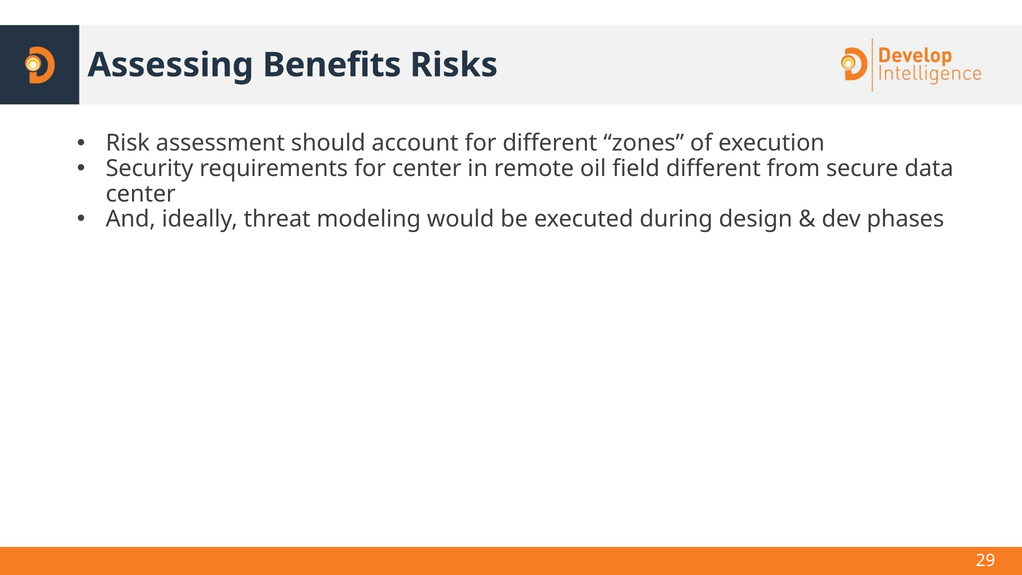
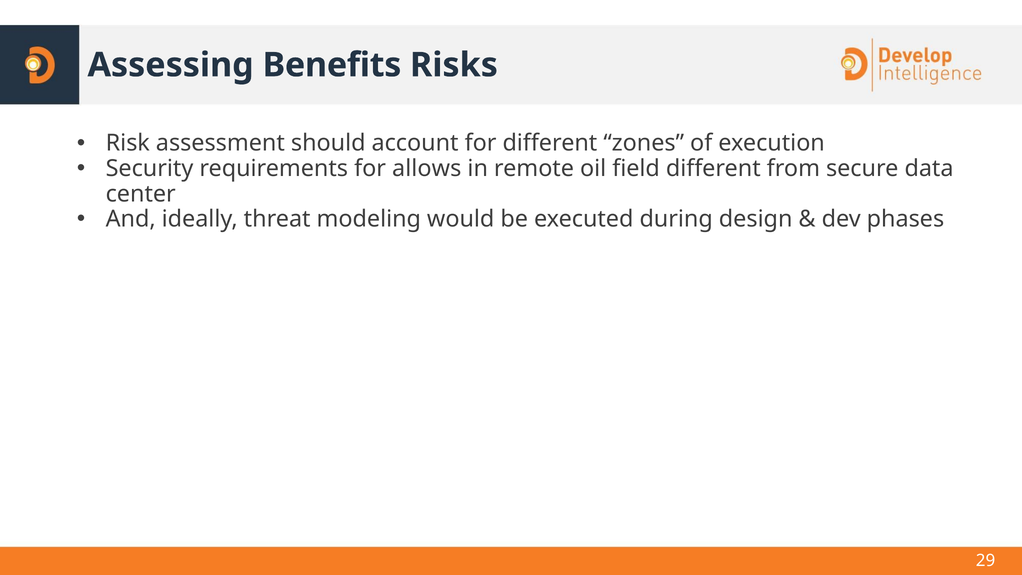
for center: center -> allows
